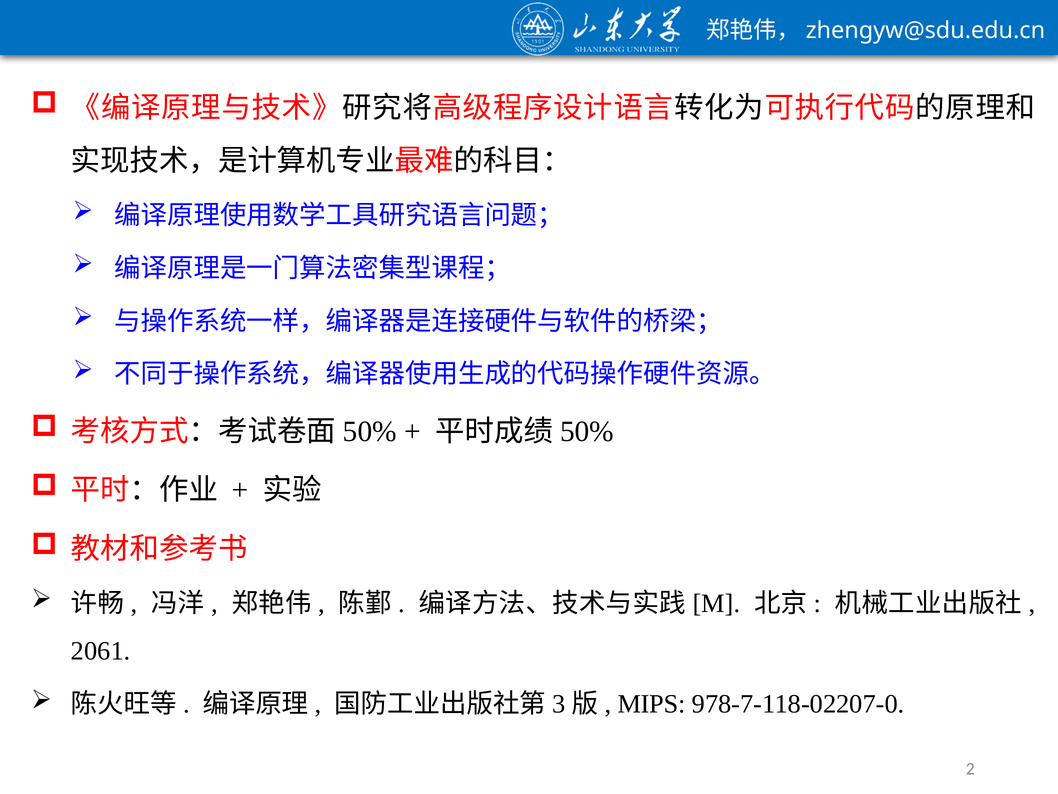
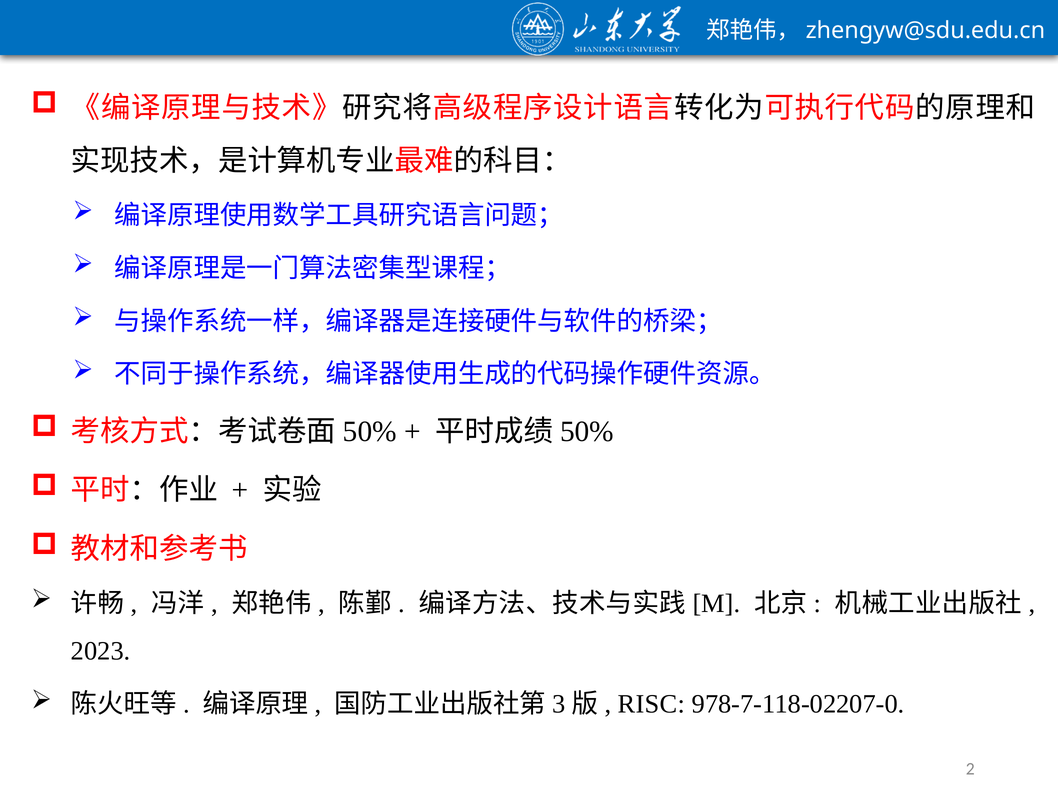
2061: 2061 -> 2023
MIPS: MIPS -> RISC
